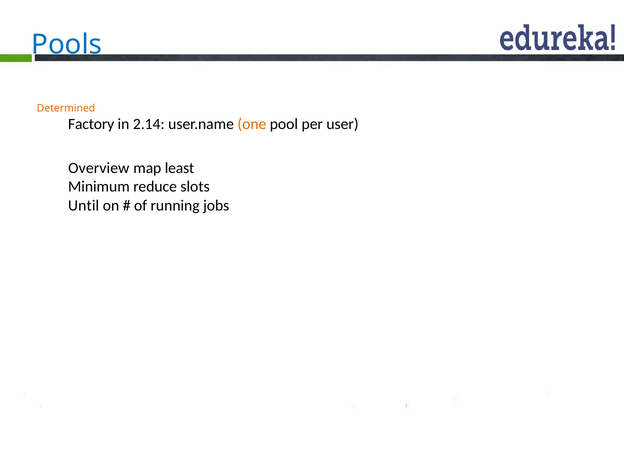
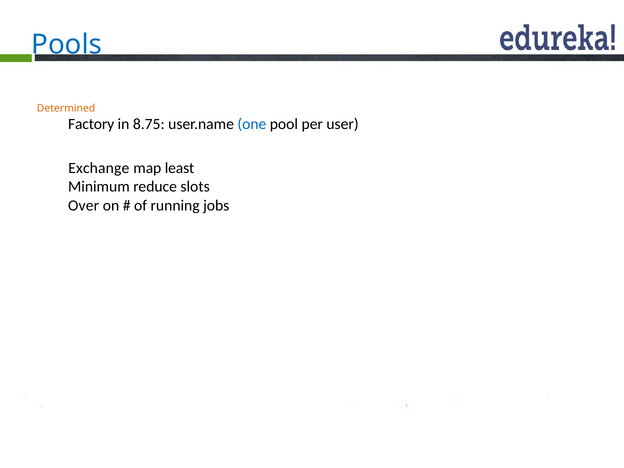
2.14: 2.14 -> 8.75
one colour: orange -> blue
Overview: Overview -> Exchange
Until: Until -> Over
